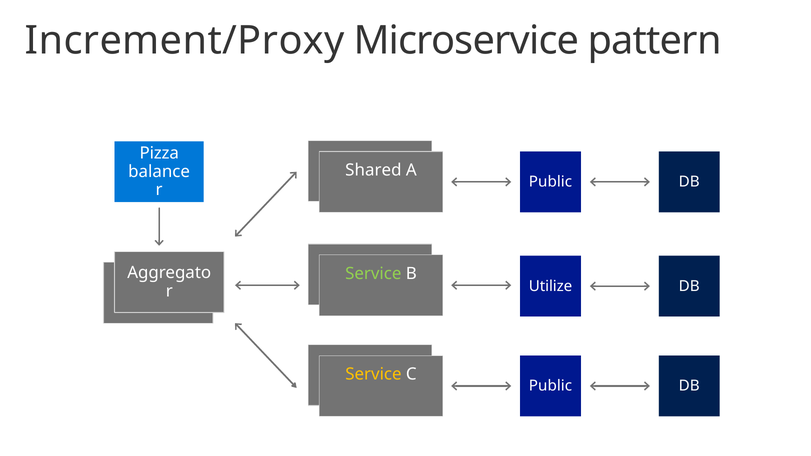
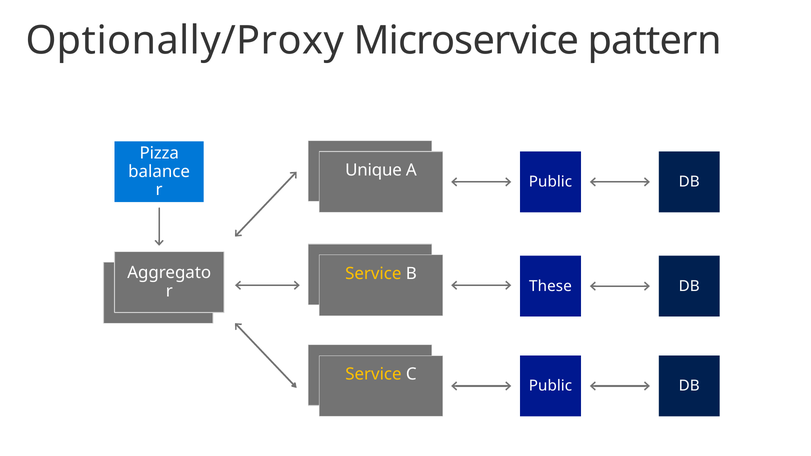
Increment/Proxy: Increment/Proxy -> Optionally/Proxy
Shared: Shared -> Unique
Service at (373, 274) colour: light green -> yellow
Utilize: Utilize -> These
